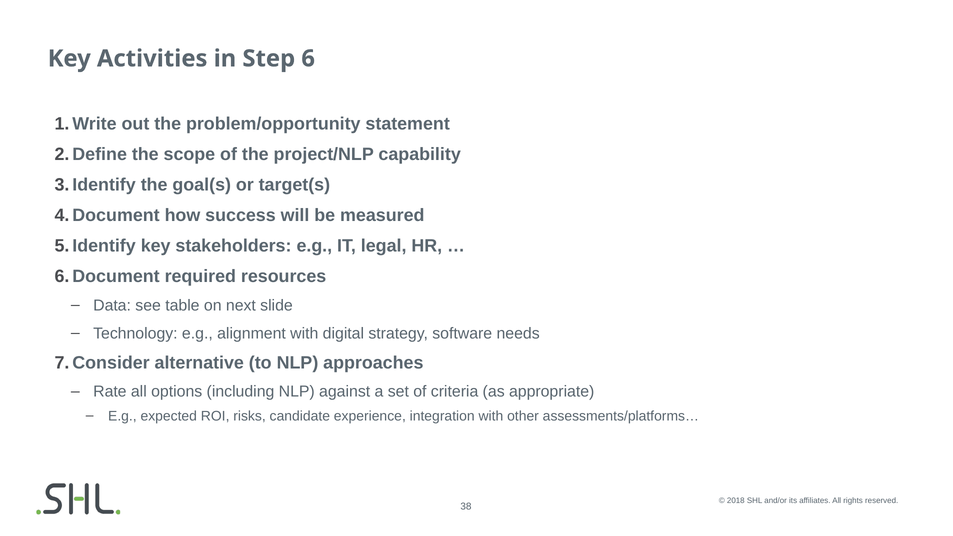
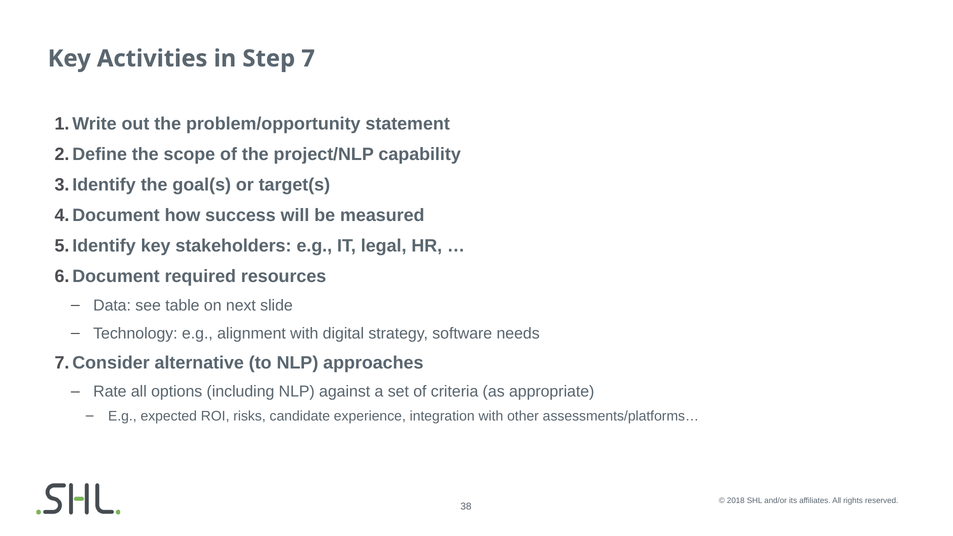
6: 6 -> 7
